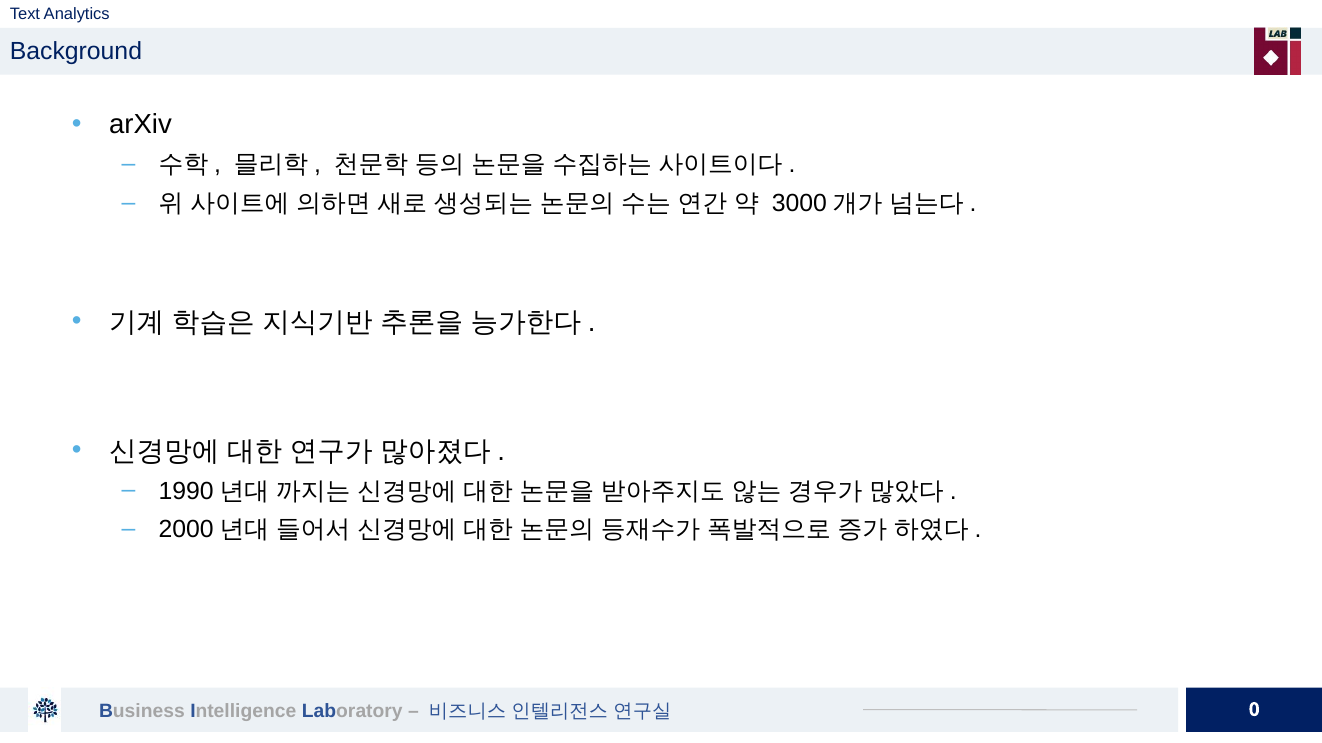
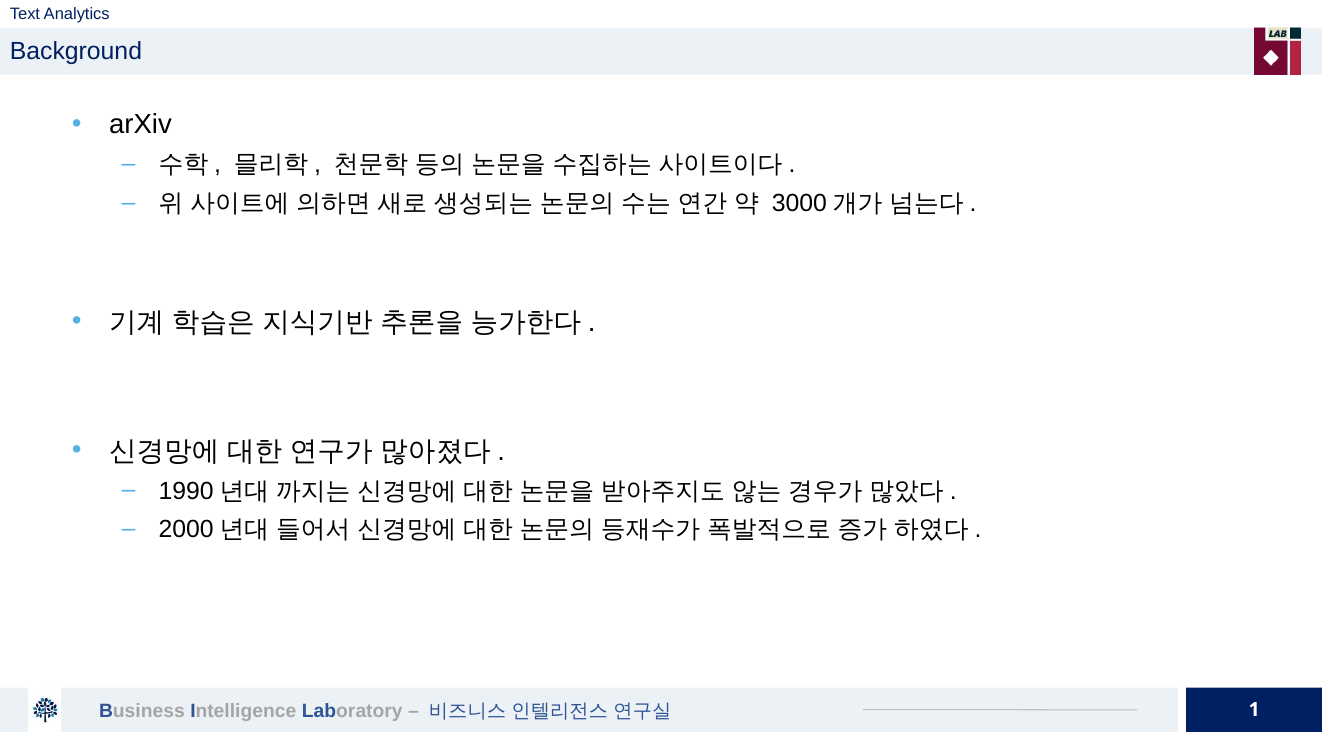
0: 0 -> 1
